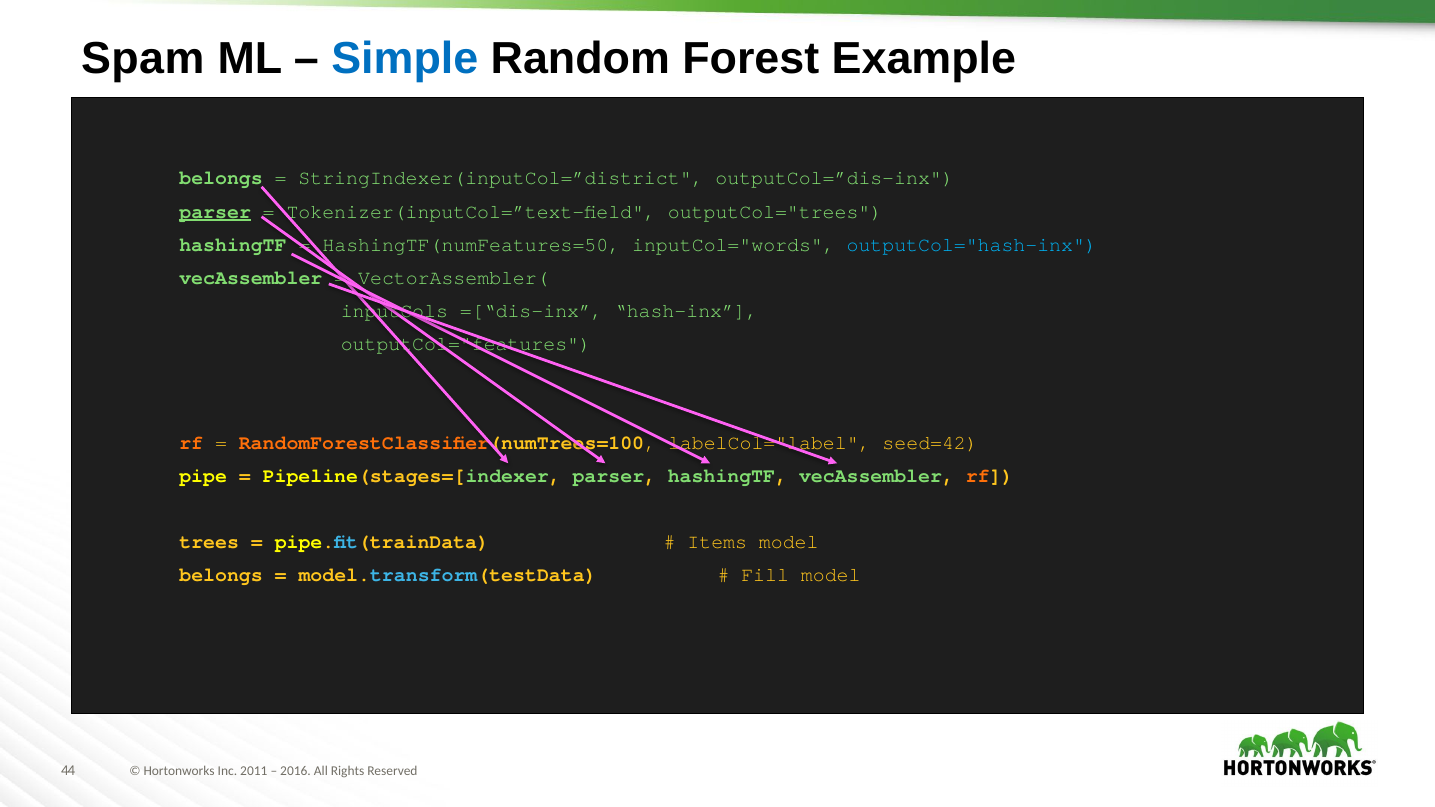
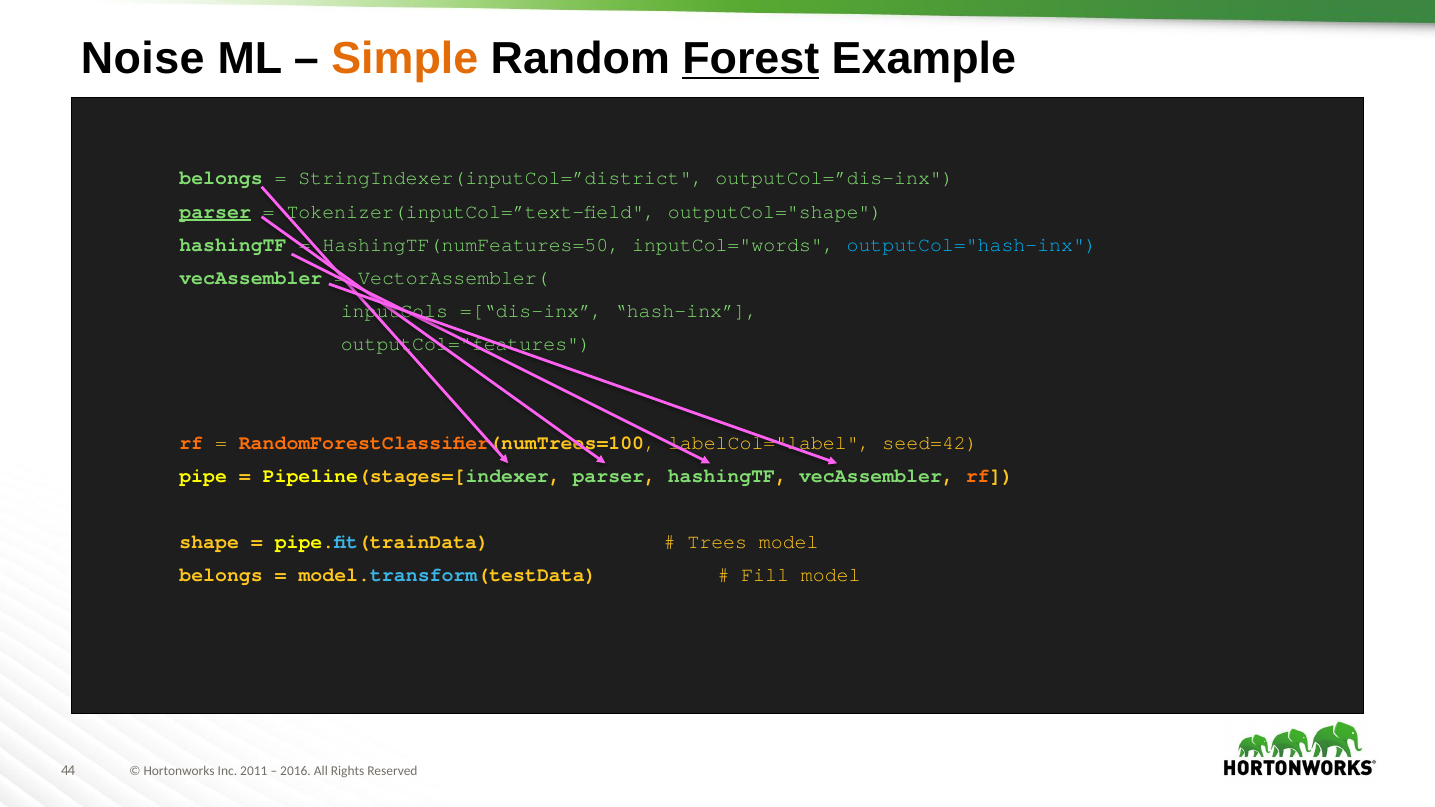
Spam: Spam -> Noise
Simple colour: blue -> orange
Forest underline: none -> present
outputCol="trees: outputCol="trees -> outputCol="shape
trees: trees -> shape
Items: Items -> Trees
